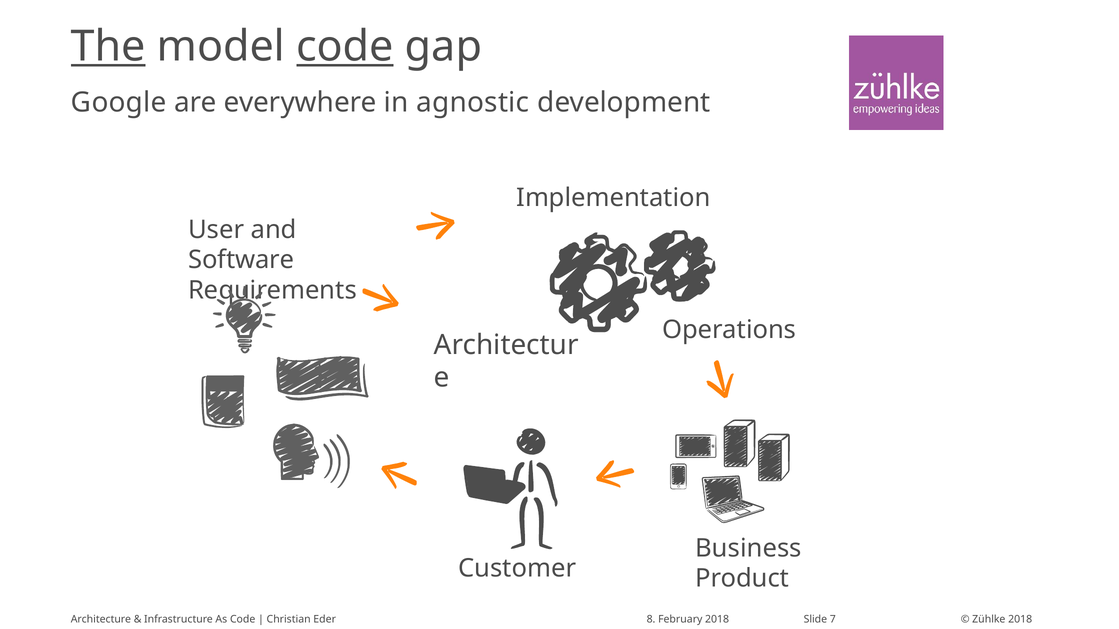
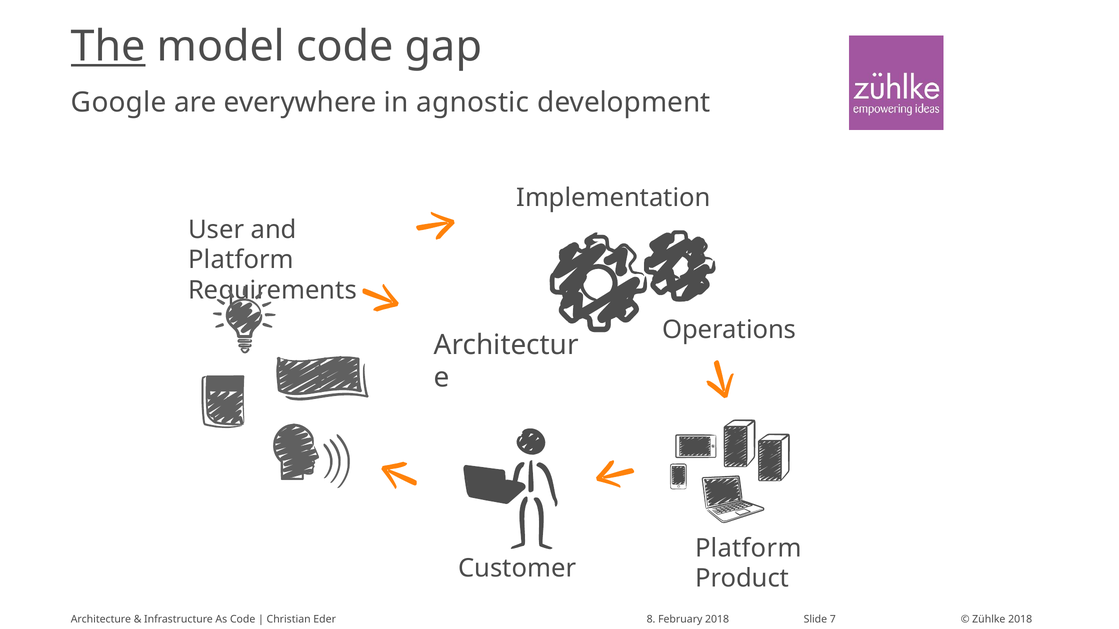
code at (345, 47) underline: present -> none
Software at (241, 260): Software -> Platform
Business at (748, 549): Business -> Platform
